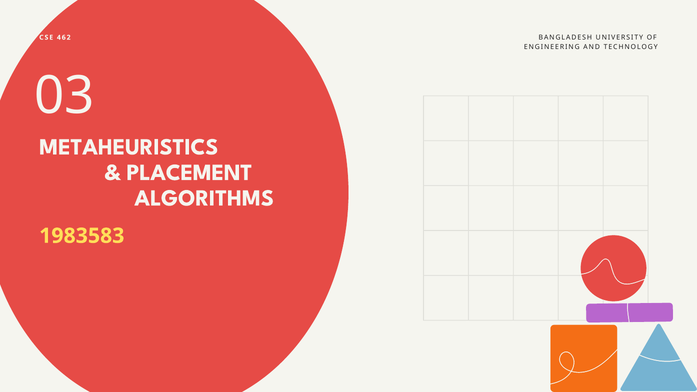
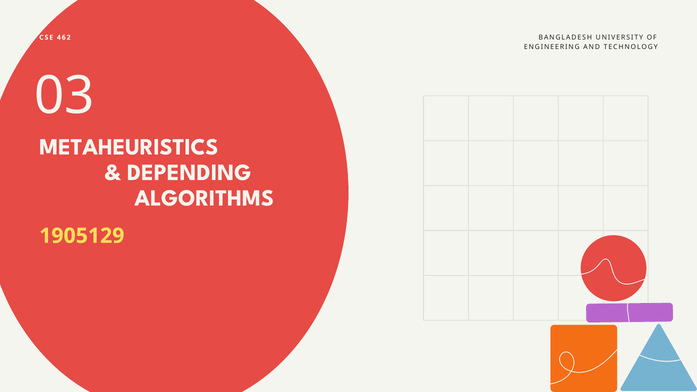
PLACEMENT: PLACEMENT -> DEPENDING
1983583: 1983583 -> 1905129
